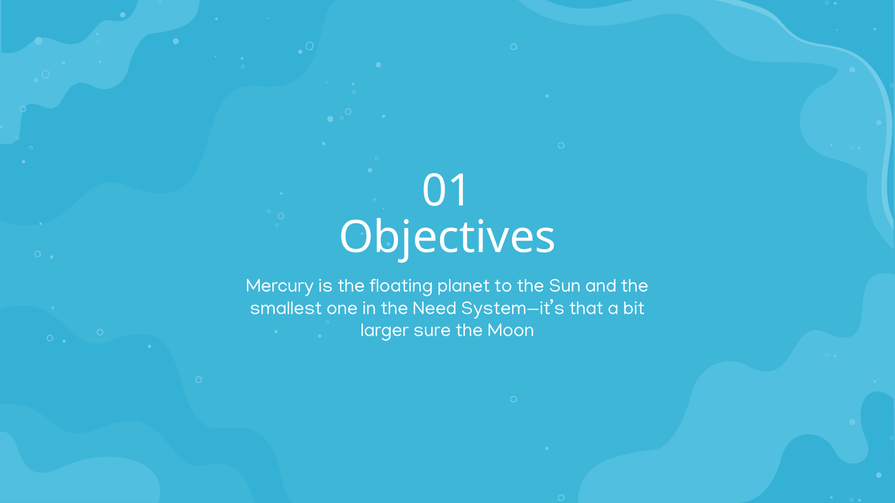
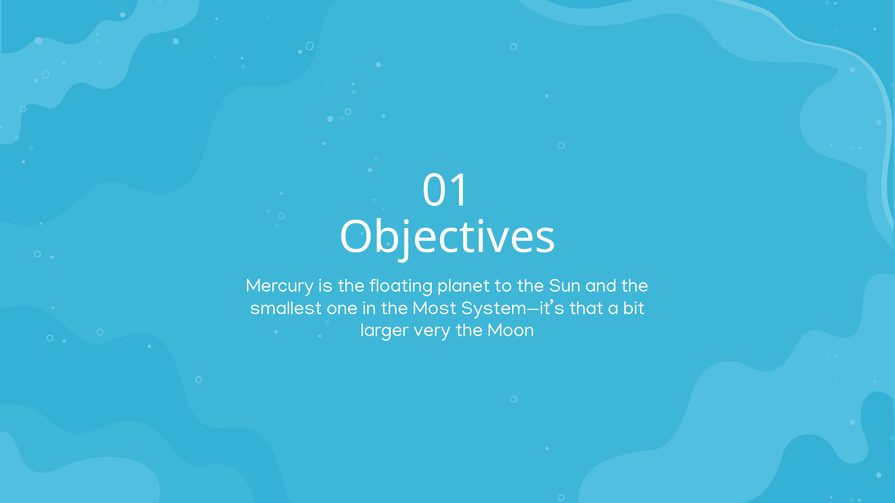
Need: Need -> Most
sure: sure -> very
